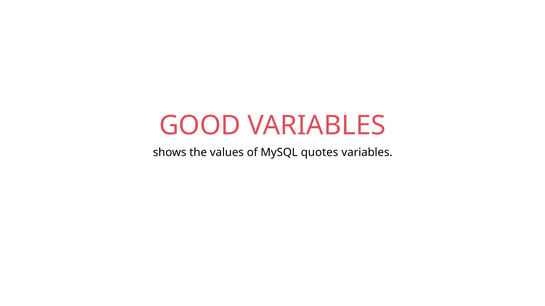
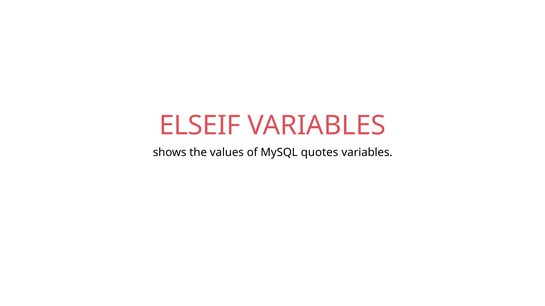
GOOD: GOOD -> ELSEIF
